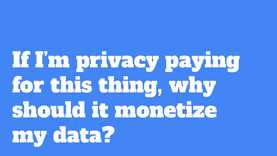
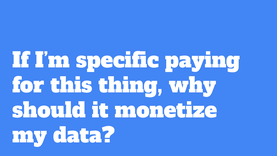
privacy: privacy -> specific
